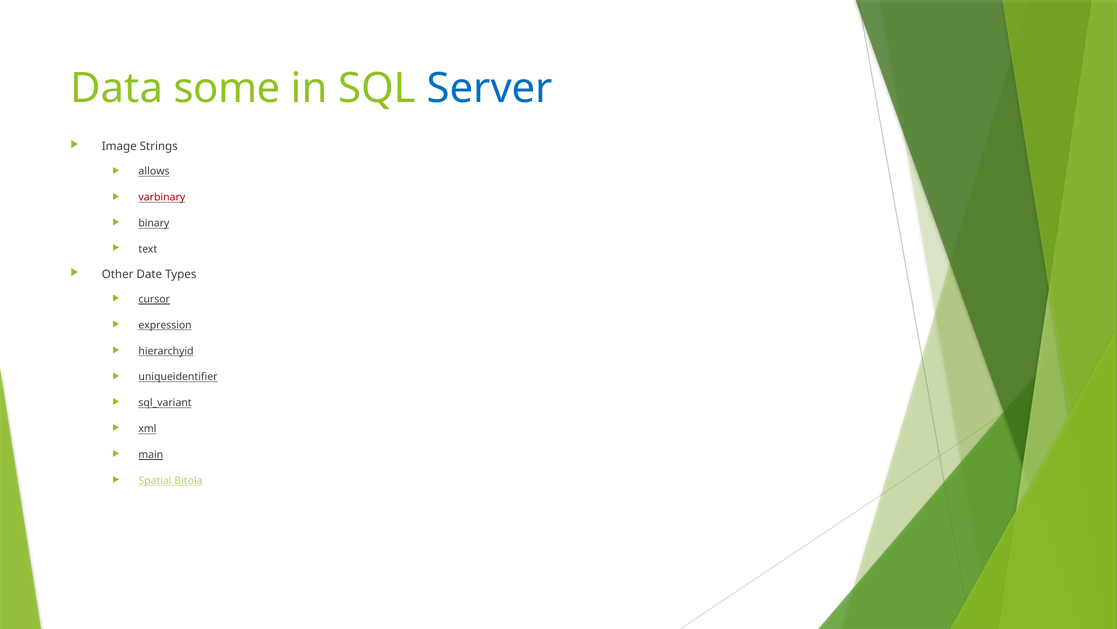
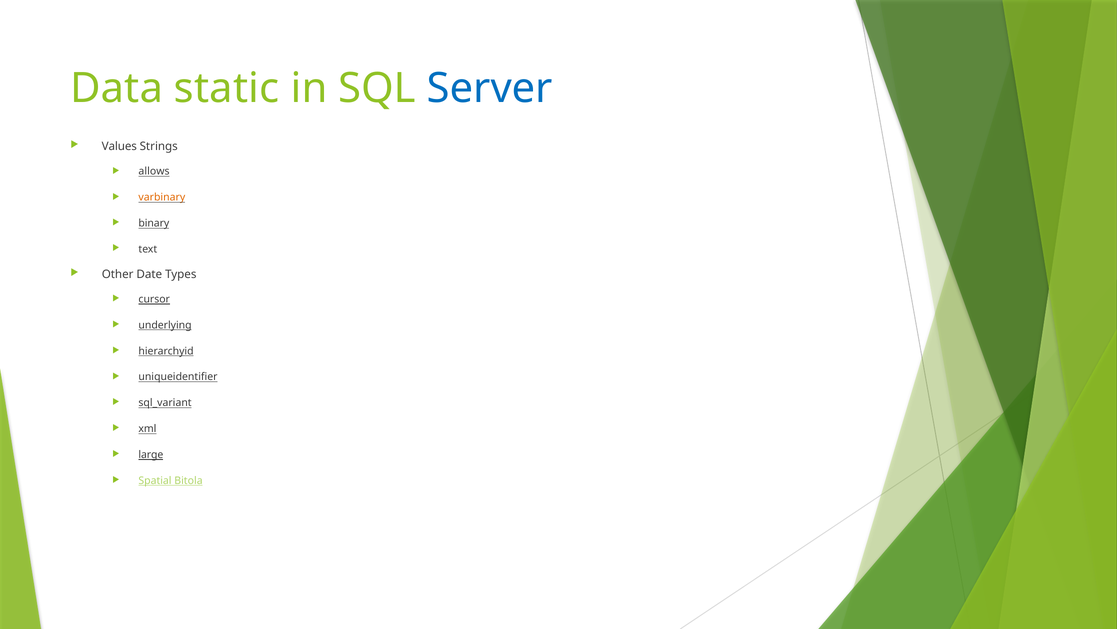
some: some -> static
Image: Image -> Values
varbinary colour: red -> orange
expression: expression -> underlying
main: main -> large
